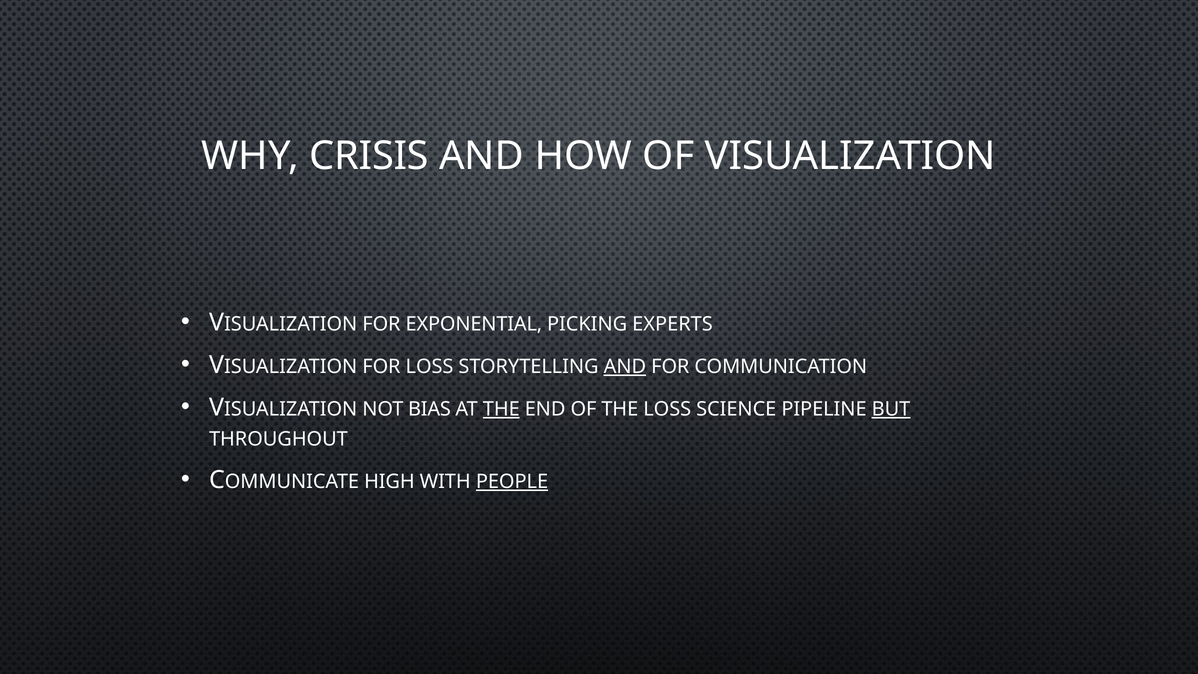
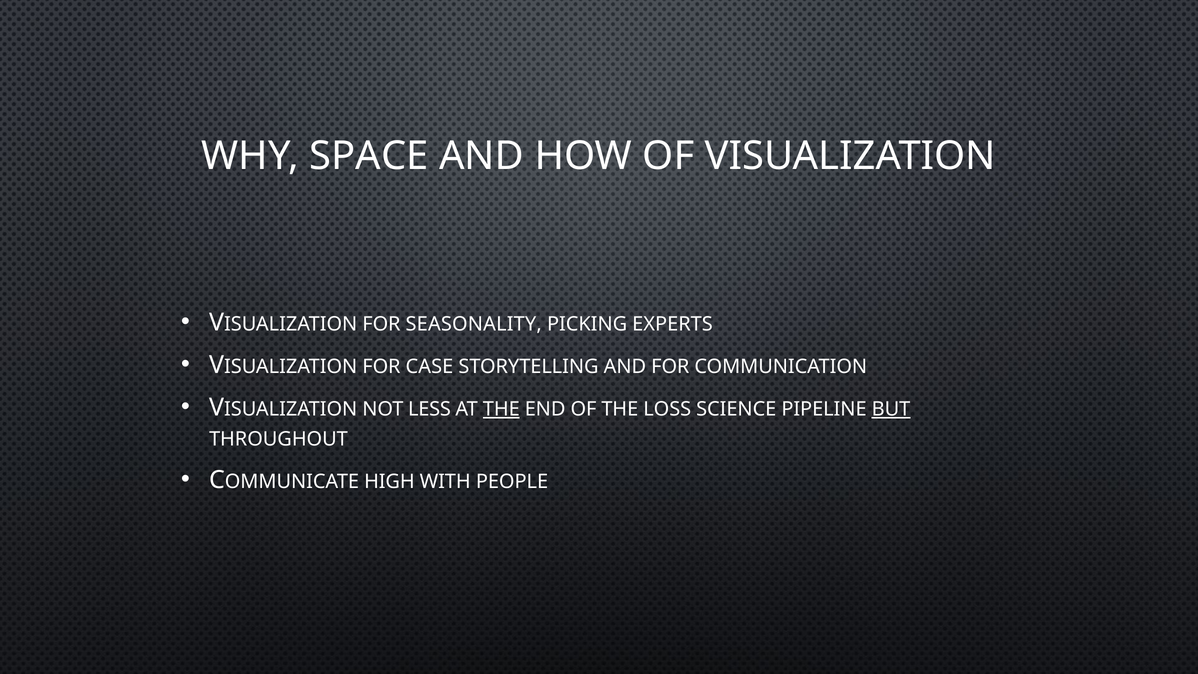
CRISIS: CRISIS -> SPACE
EXPONENTIAL: EXPONENTIAL -> SEASONALITY
FOR LOSS: LOSS -> CASE
AND at (625, 367) underline: present -> none
BIAS: BIAS -> LESS
PEOPLE underline: present -> none
